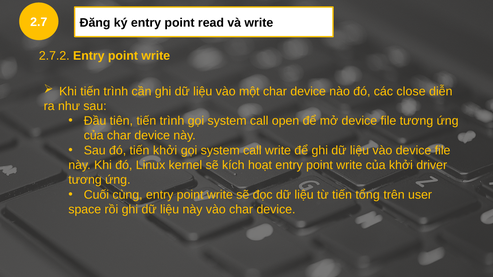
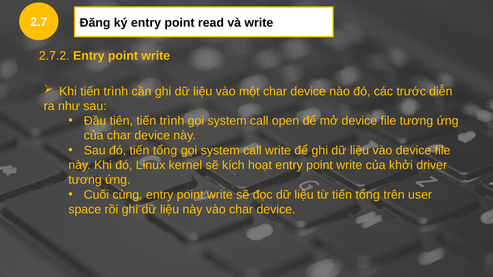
close: close -> trước
đó tiến khởi: khởi -> tổng
